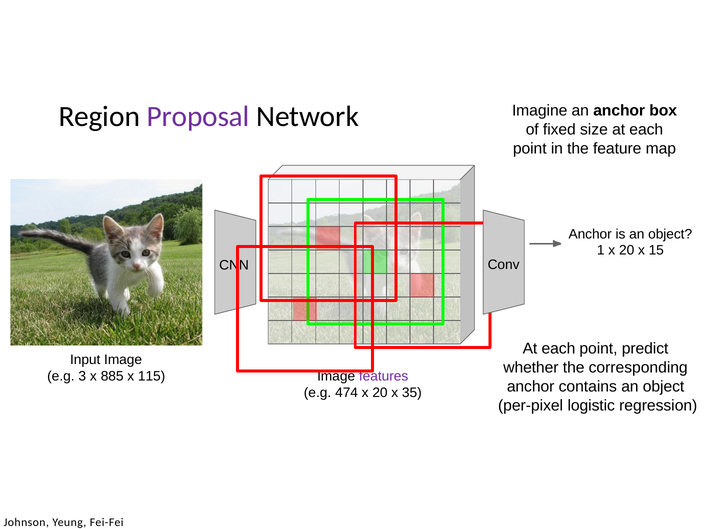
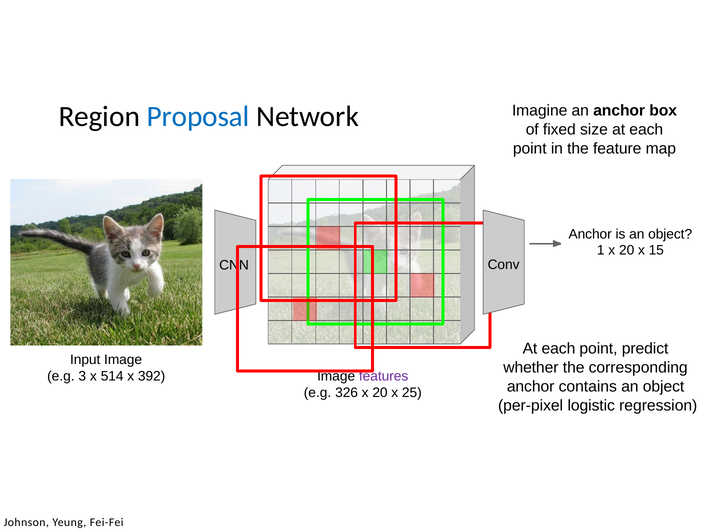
Proposal colour: purple -> blue
885: 885 -> 514
115: 115 -> 392
474: 474 -> 326
35: 35 -> 25
